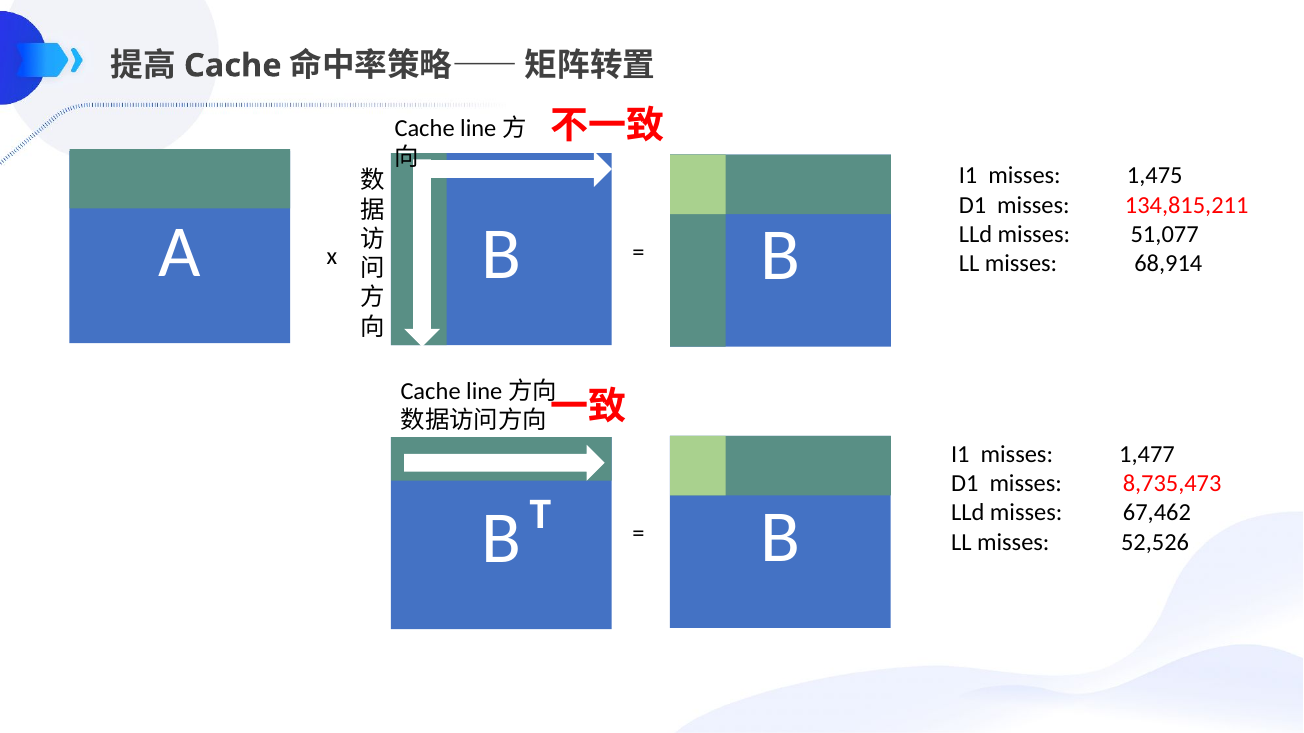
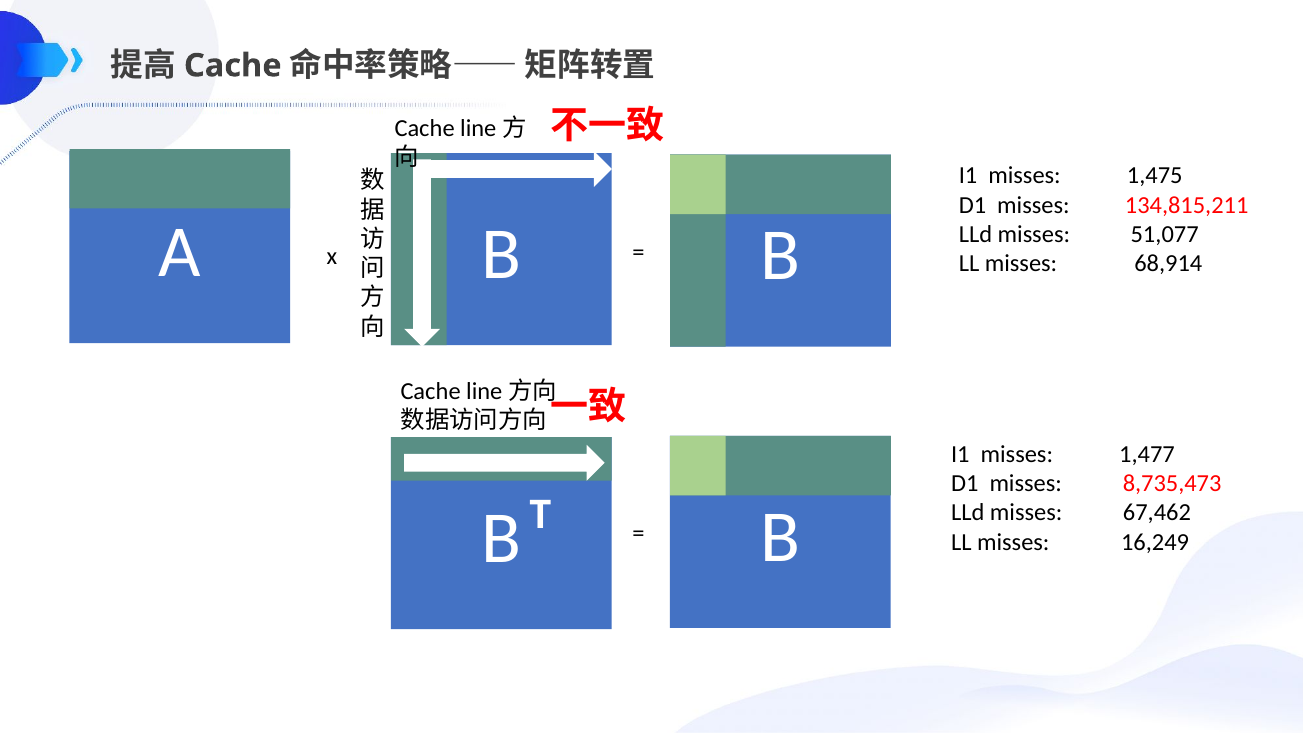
52,526: 52,526 -> 16,249
